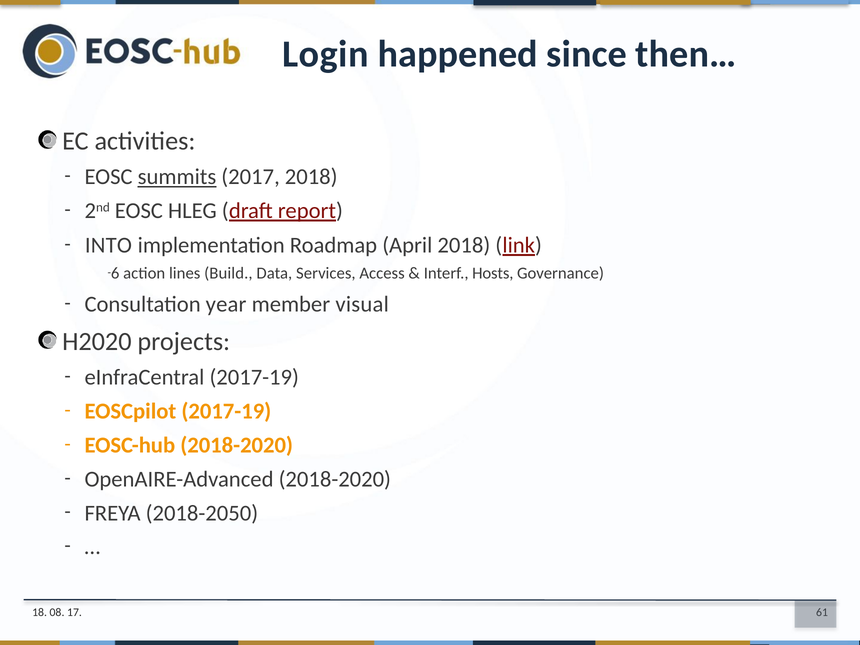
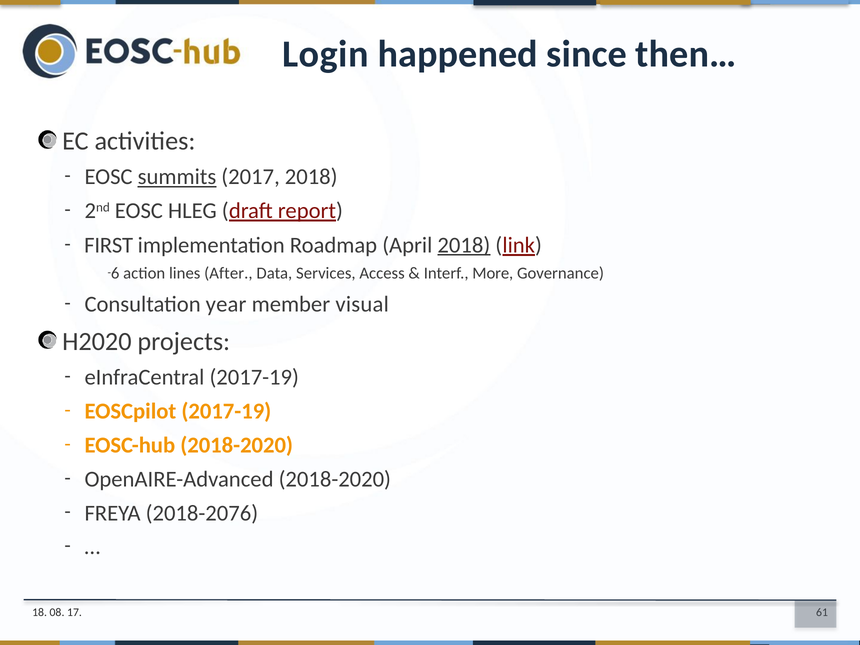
INTO: INTO -> FIRST
2018 at (464, 245) underline: none -> present
Build: Build -> After
Hosts: Hosts -> More
2018-2050: 2018-2050 -> 2018-2076
